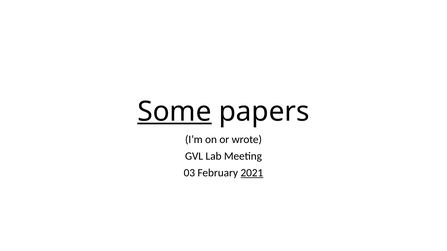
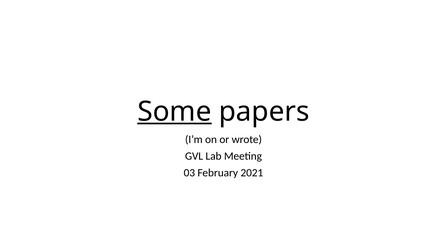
2021 underline: present -> none
